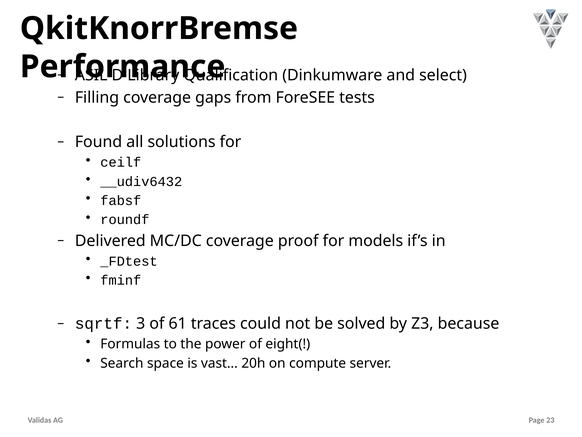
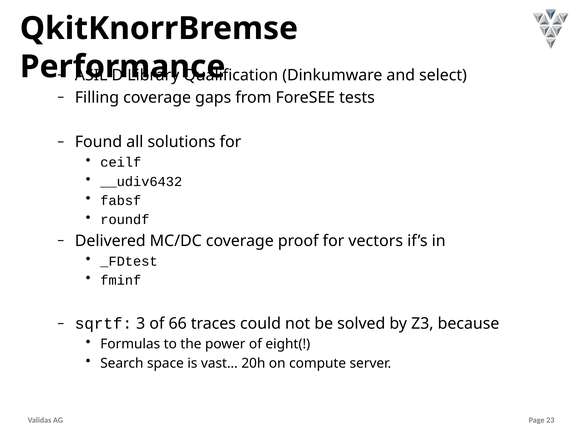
models: models -> vectors
61: 61 -> 66
